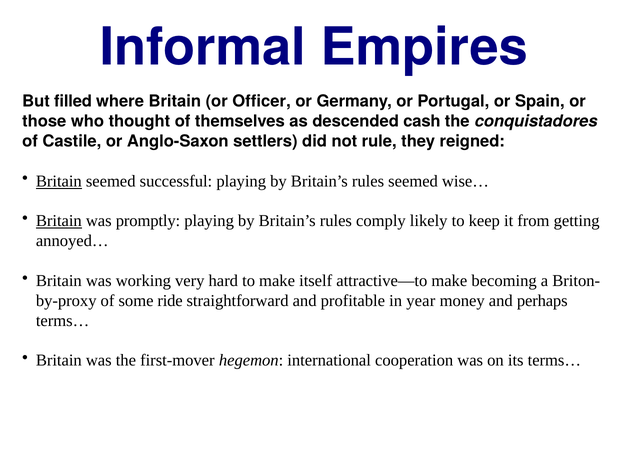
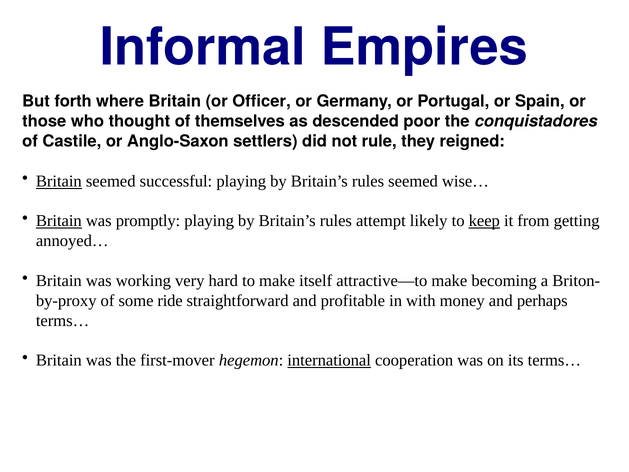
filled: filled -> forth
cash: cash -> poor
comply: comply -> attempt
keep underline: none -> present
year: year -> with
international underline: none -> present
